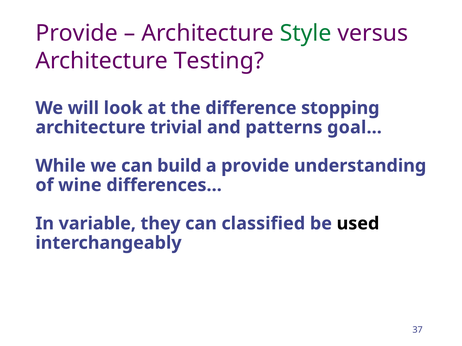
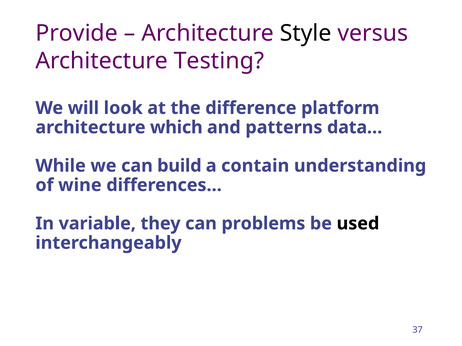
Style colour: green -> black
stopping: stopping -> platform
trivial: trivial -> which
goal…: goal… -> data…
a provide: provide -> contain
classified: classified -> problems
